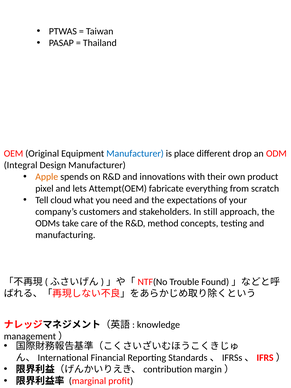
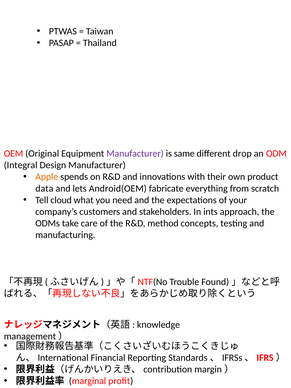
Manufacturer at (135, 154) colour: blue -> purple
place: place -> same
pixel: pixel -> data
Attempt(OEM: Attempt(OEM -> Android(OEM
still: still -> ints
